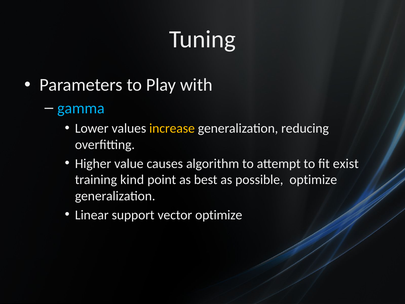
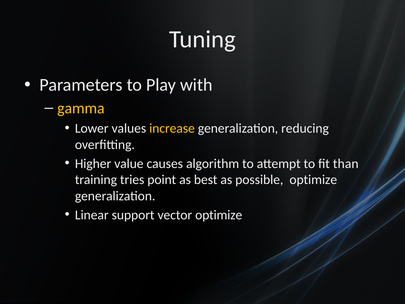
gamma colour: light blue -> yellow
exist: exist -> than
kind: kind -> tries
